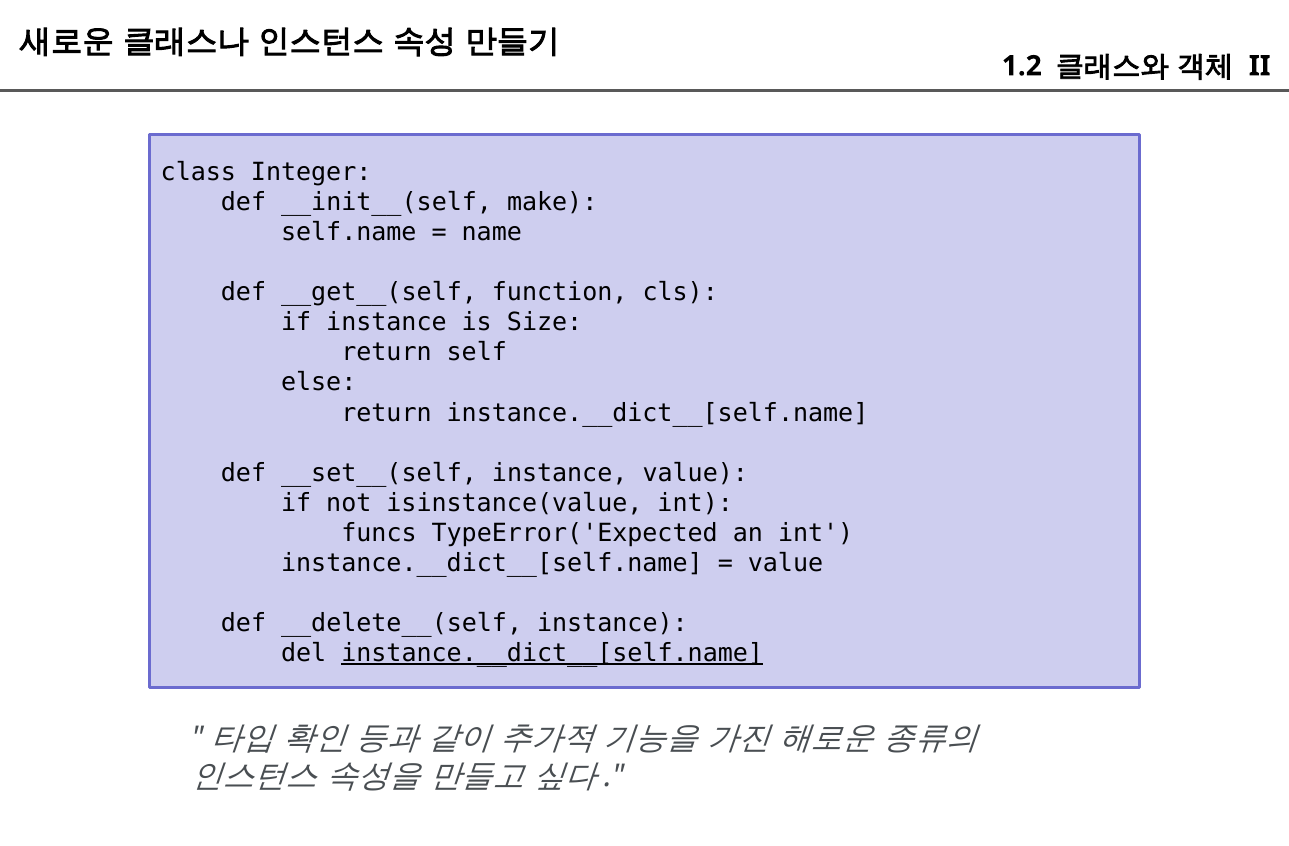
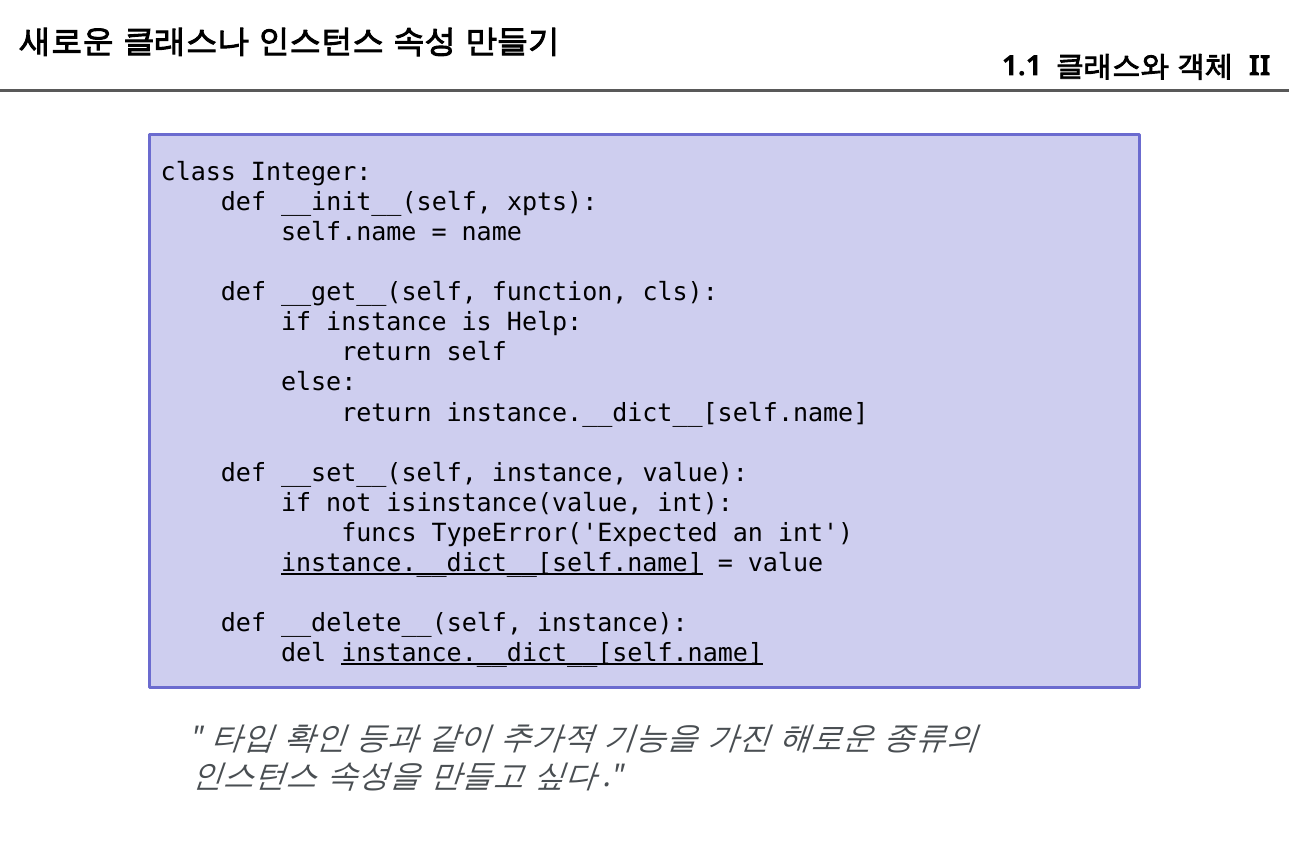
1.2: 1.2 -> 1.1
make: make -> xpts
Size: Size -> Help
instance.__dict__[self.name at (492, 563) underline: none -> present
